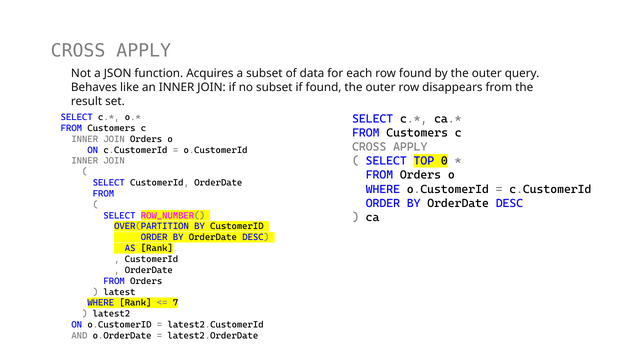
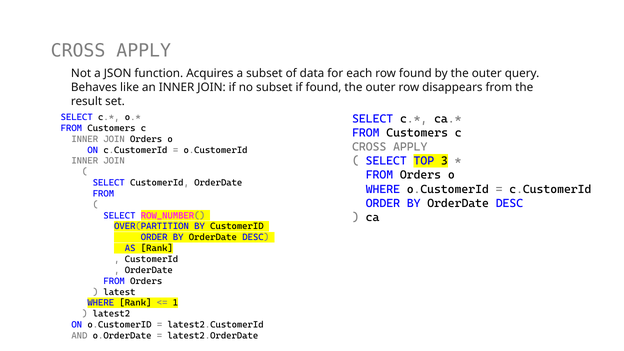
0: 0 -> 3
7: 7 -> 1
